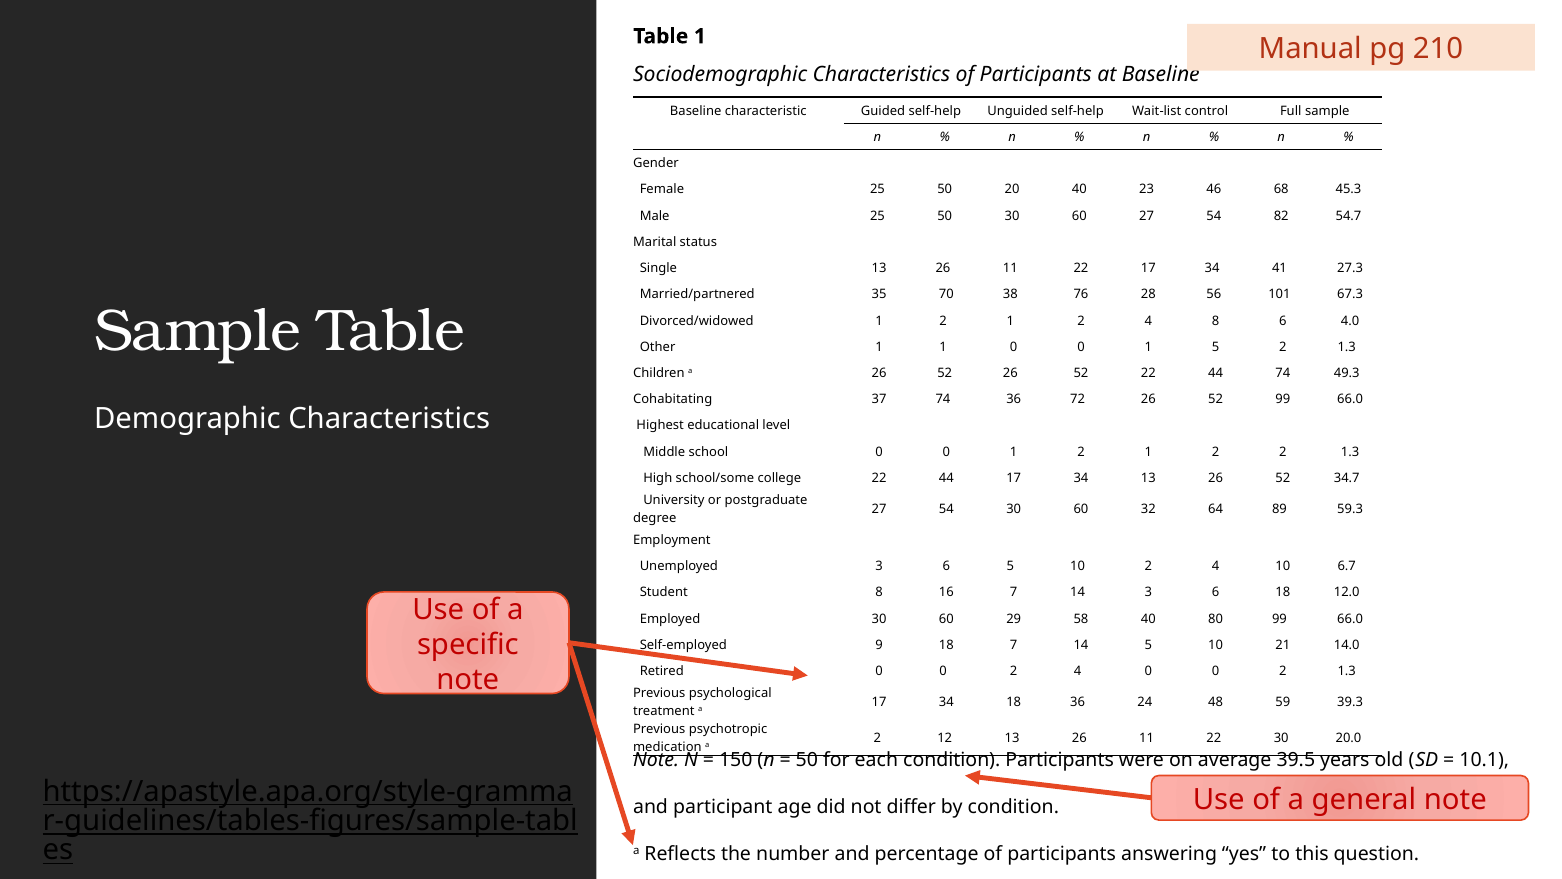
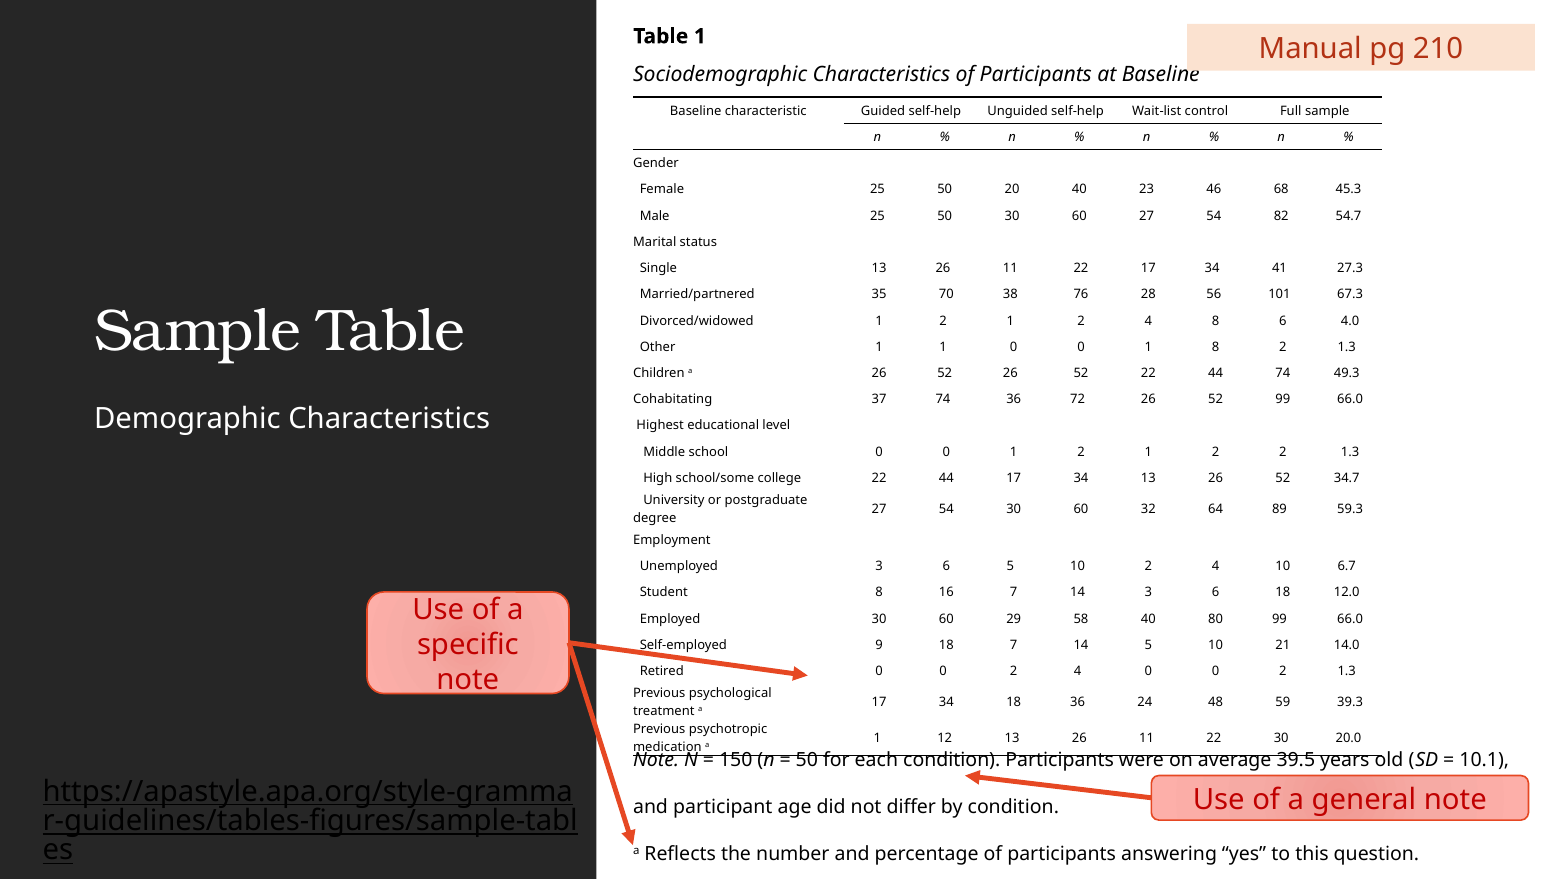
1 5: 5 -> 8
a 2: 2 -> 1
